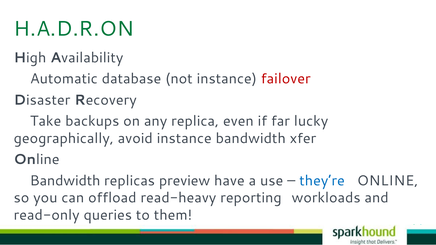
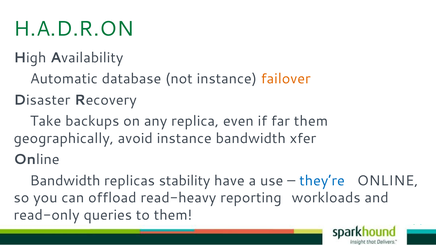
failover colour: red -> orange
far lucky: lucky -> them
preview: preview -> stability
